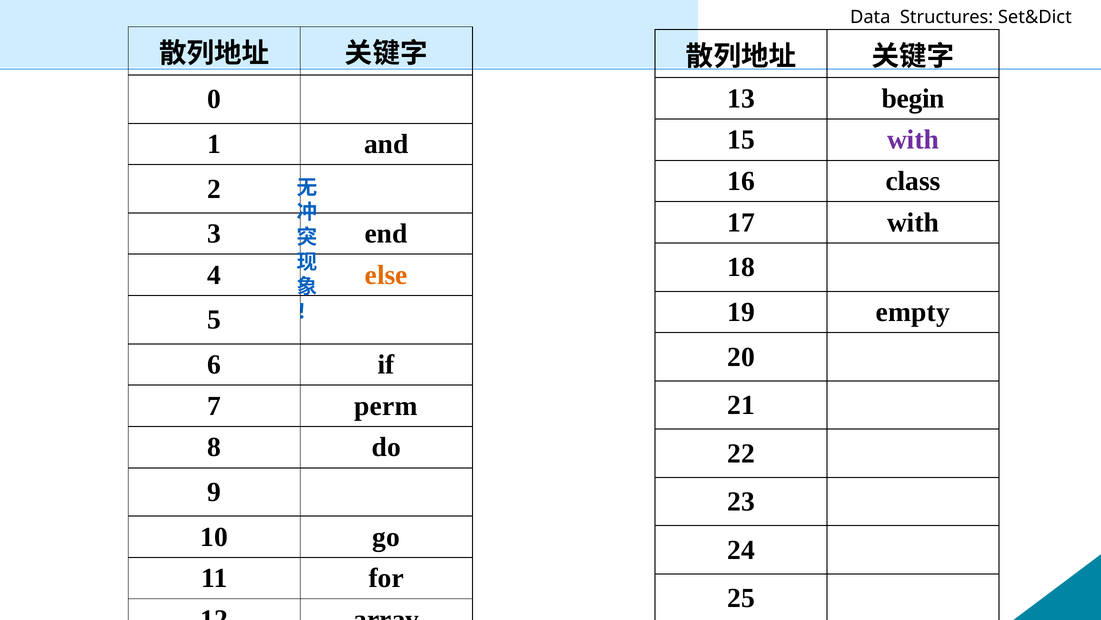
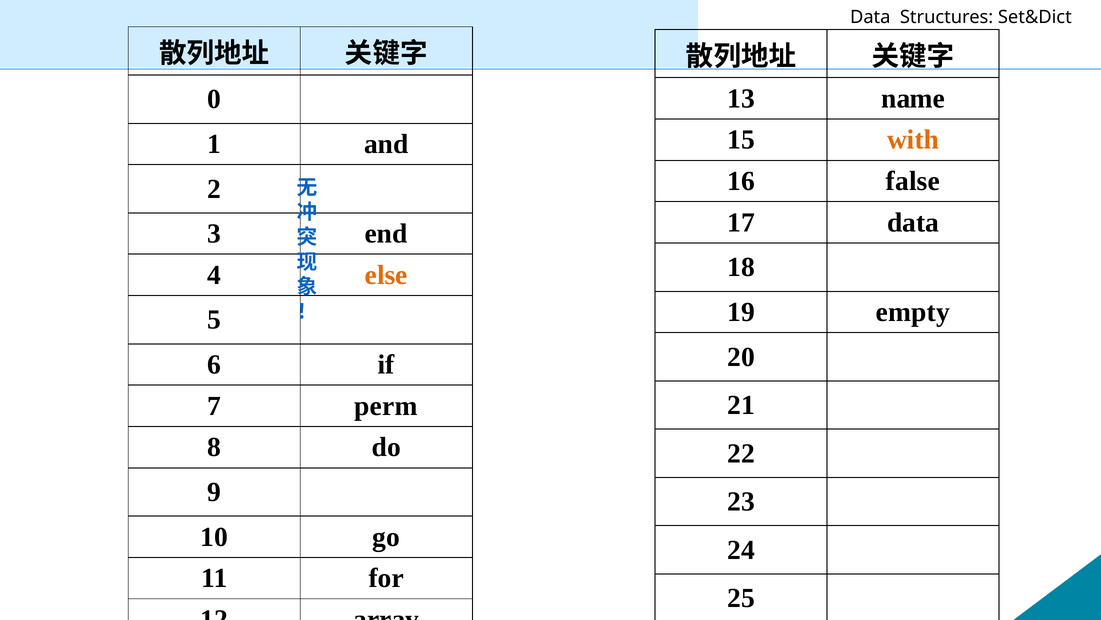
begin: begin -> name
with at (913, 140) colour: purple -> orange
class: class -> false
17 with: with -> data
